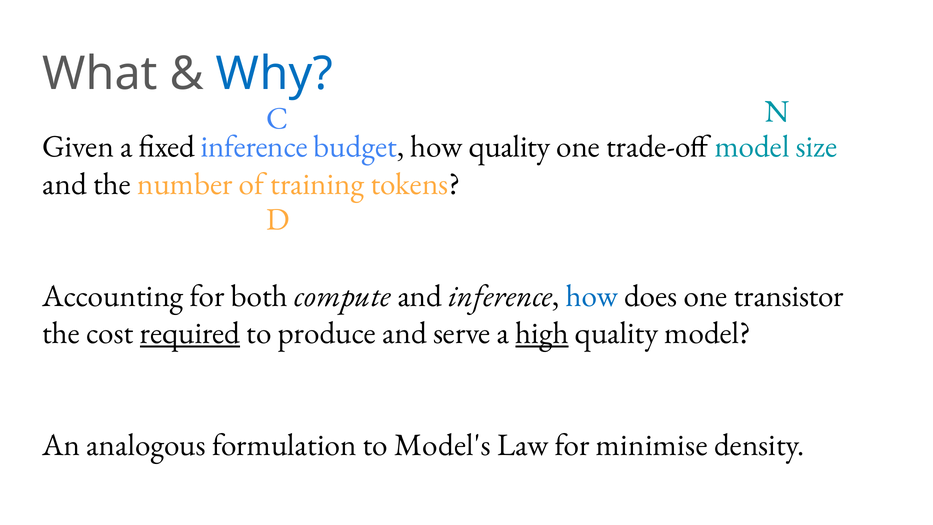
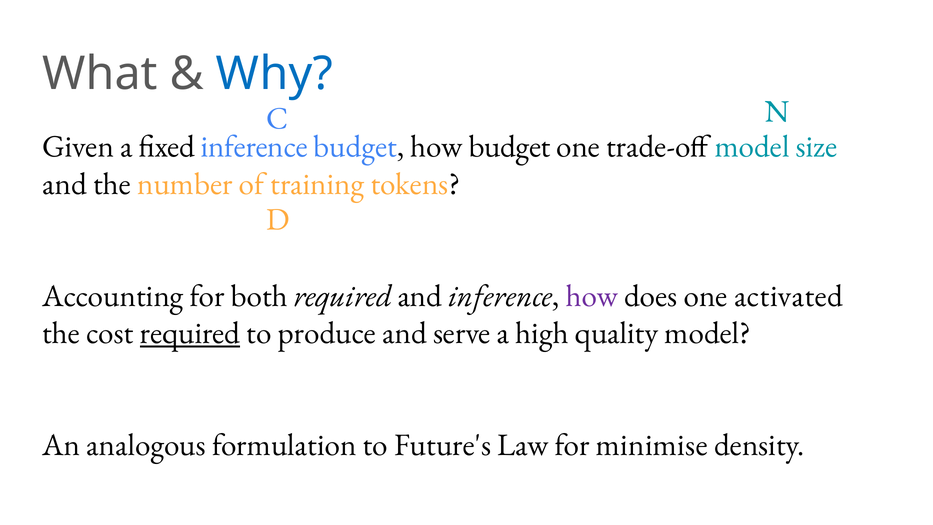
how quality: quality -> budget
both compute: compute -> required
how at (592, 296) colour: blue -> purple
transistor: transistor -> activated
high underline: present -> none
Model's: Model's -> Future's
